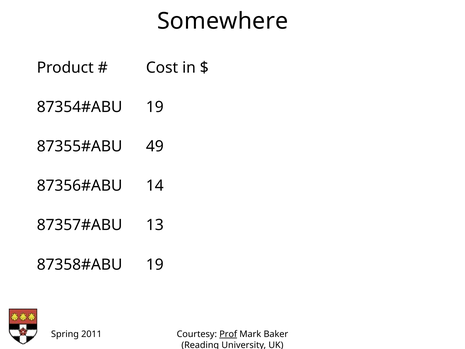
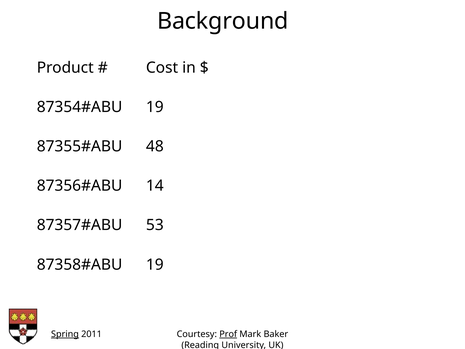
Somewhere: Somewhere -> Background
49: 49 -> 48
13: 13 -> 53
Spring underline: none -> present
